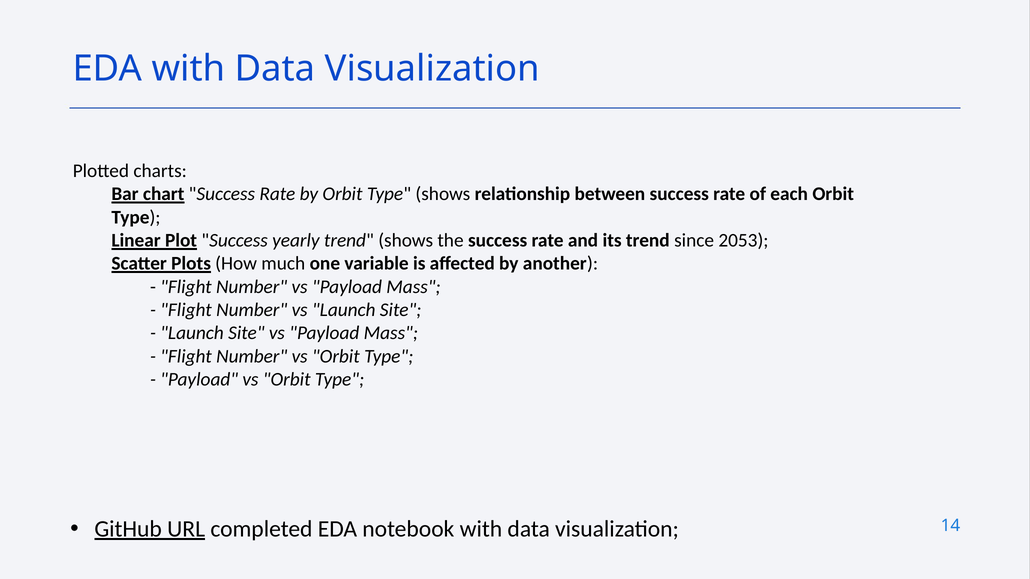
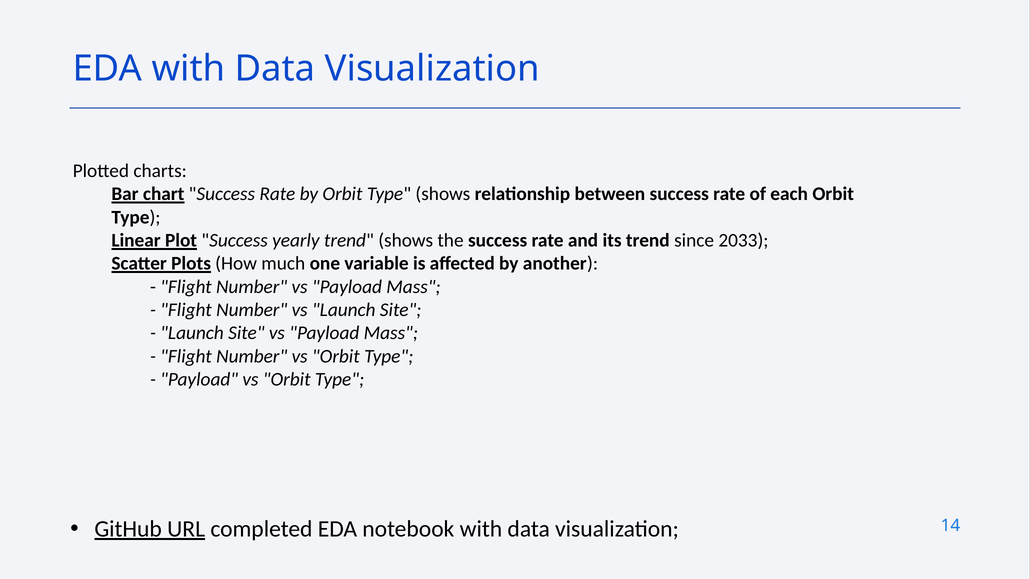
2053: 2053 -> 2033
